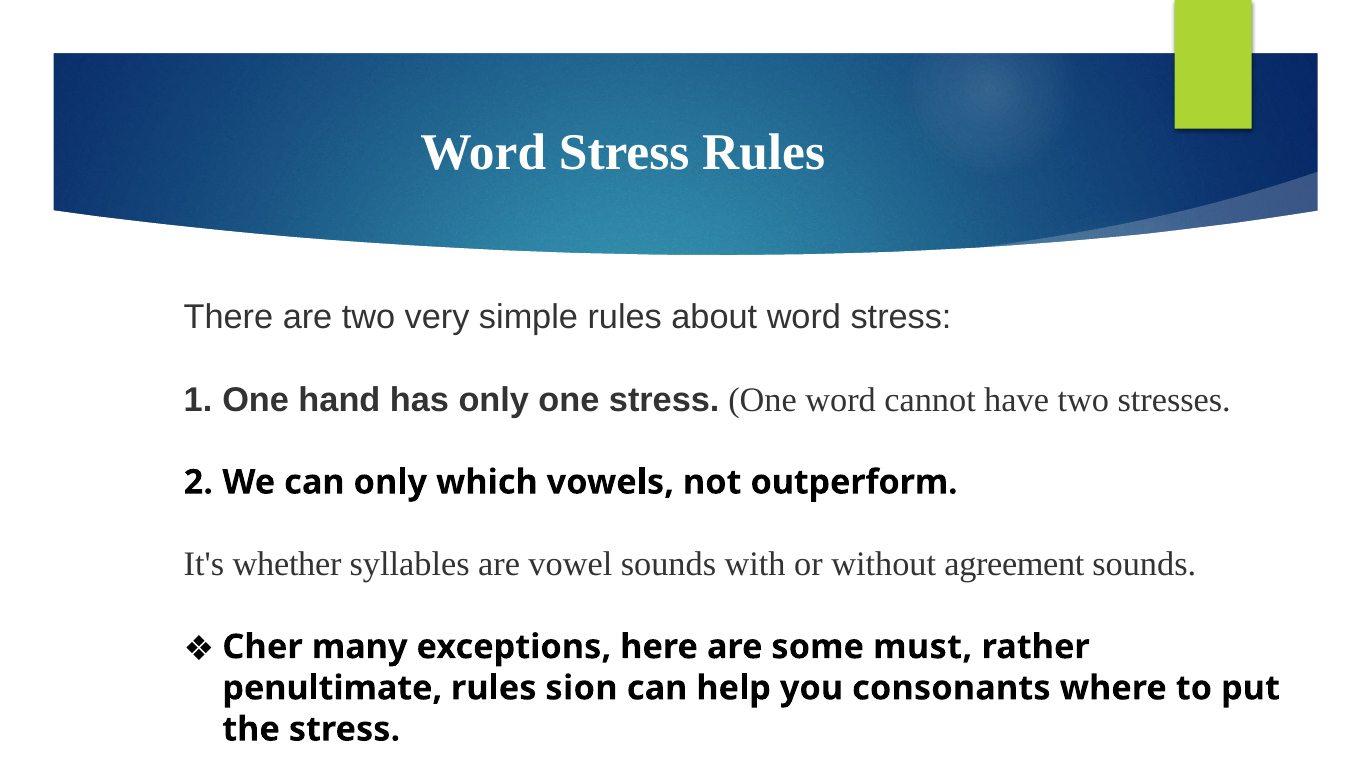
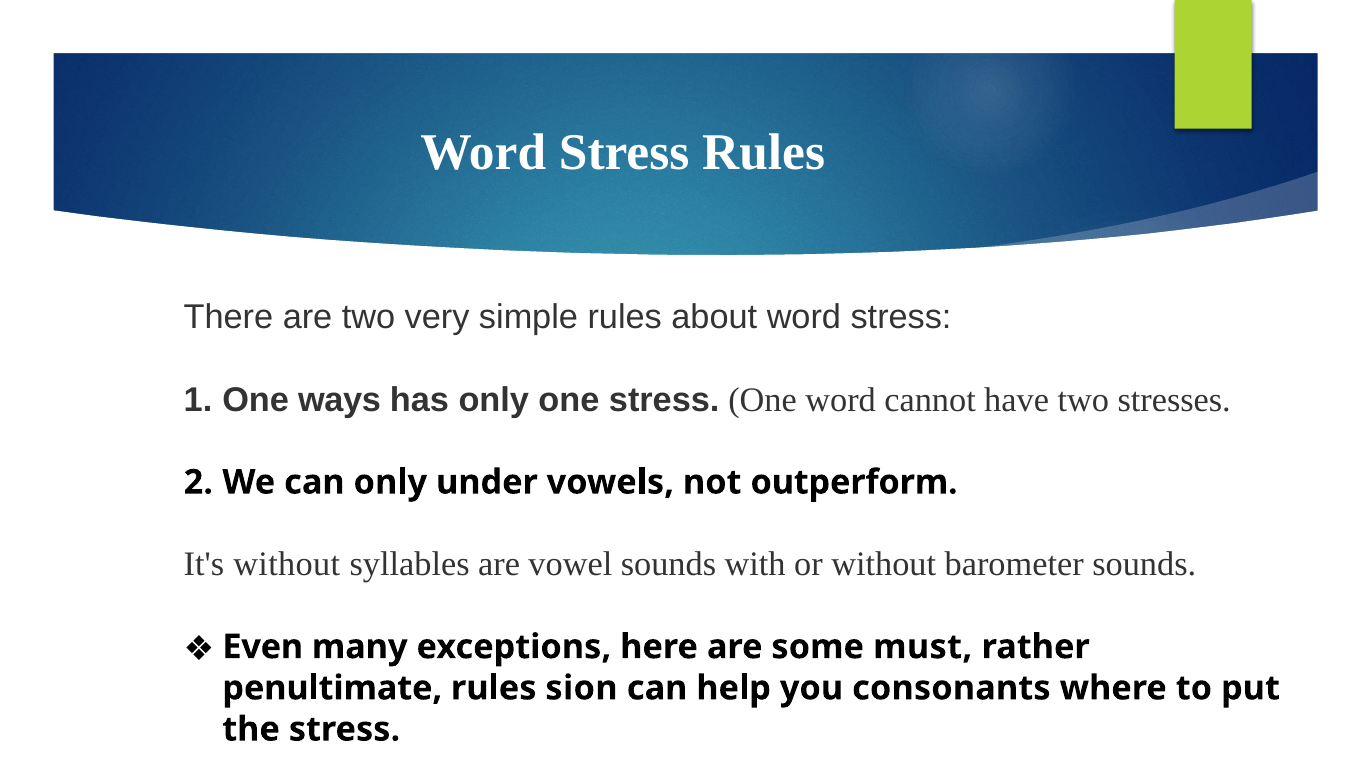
hand: hand -> ways
which: which -> under
It's whether: whether -> without
agreement: agreement -> barometer
Cher: Cher -> Even
